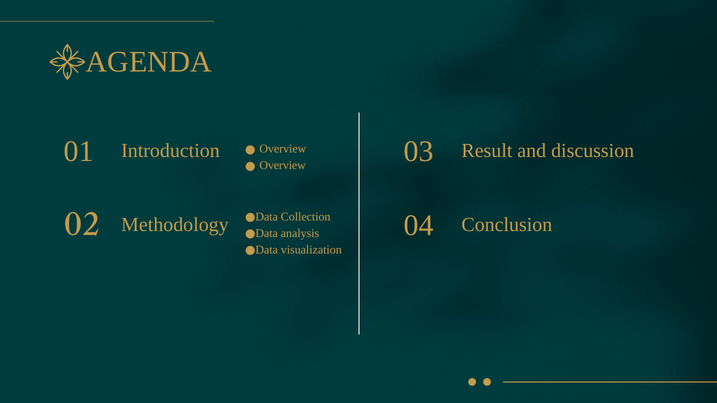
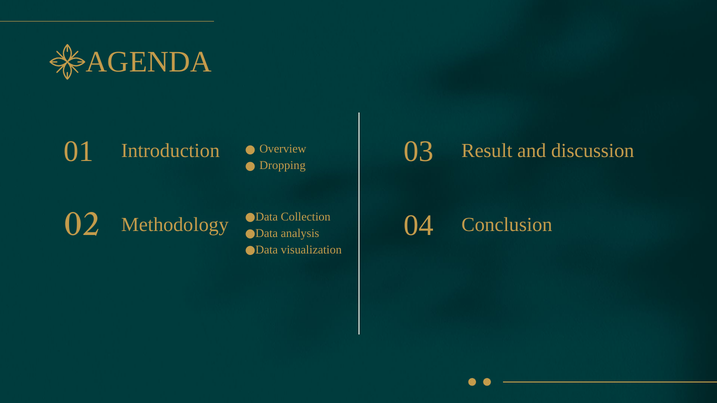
Overview at (283, 166): Overview -> Dropping
